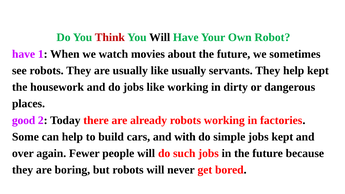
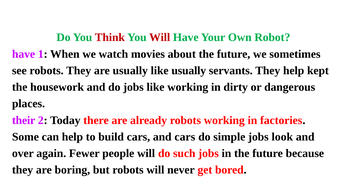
Will at (160, 37) colour: black -> red
good: good -> their
and with: with -> cars
jobs kept: kept -> look
